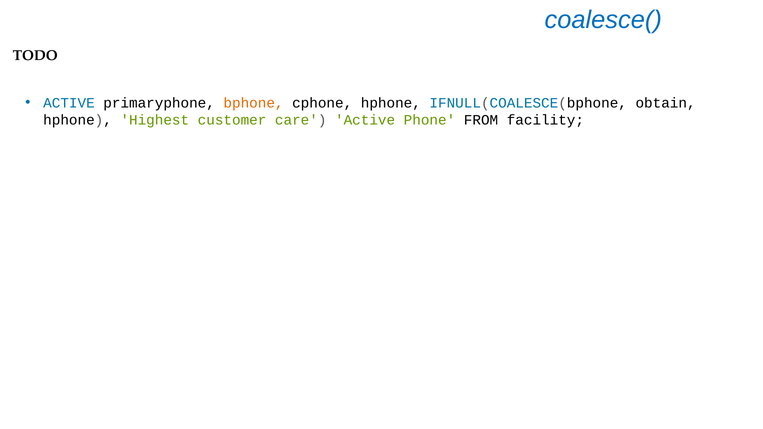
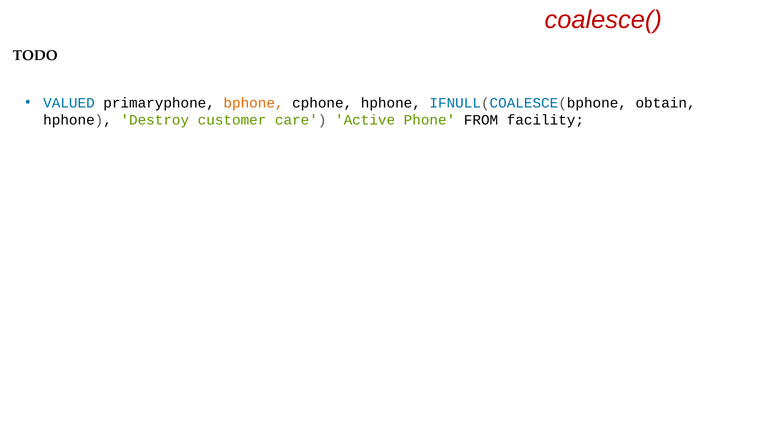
coalesce( colour: blue -> red
ACTIVE at (69, 103): ACTIVE -> VALUED
Highest: Highest -> Destroy
